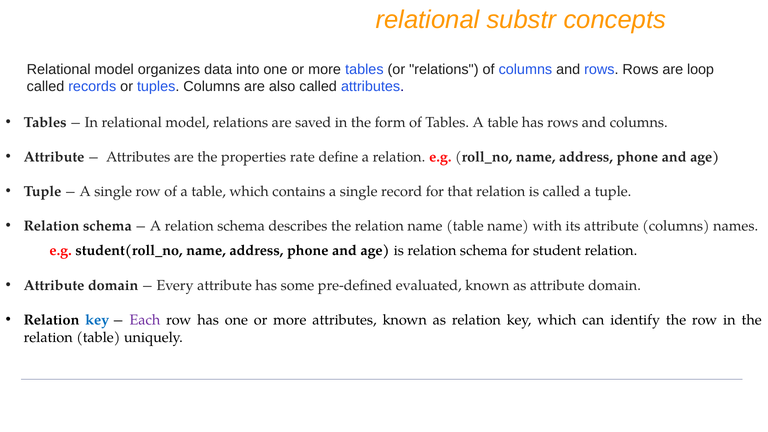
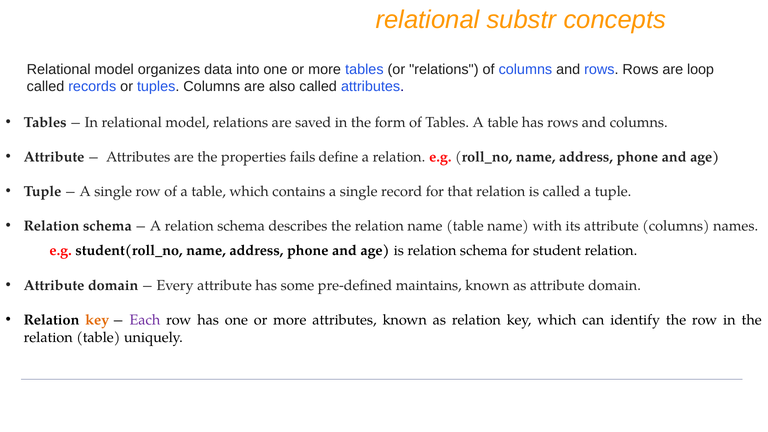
rate: rate -> fails
evaluated: evaluated -> maintains
key at (97, 320) colour: blue -> orange
